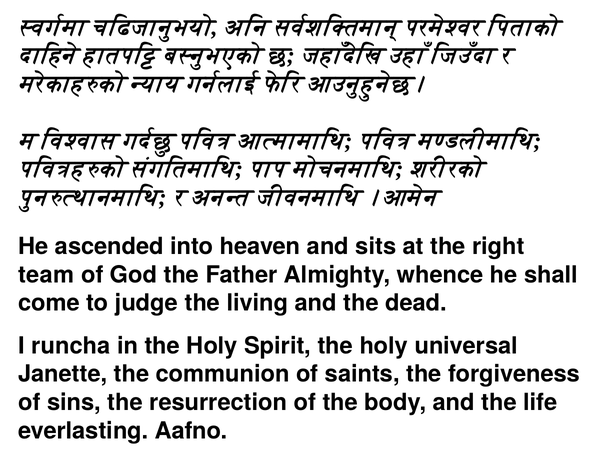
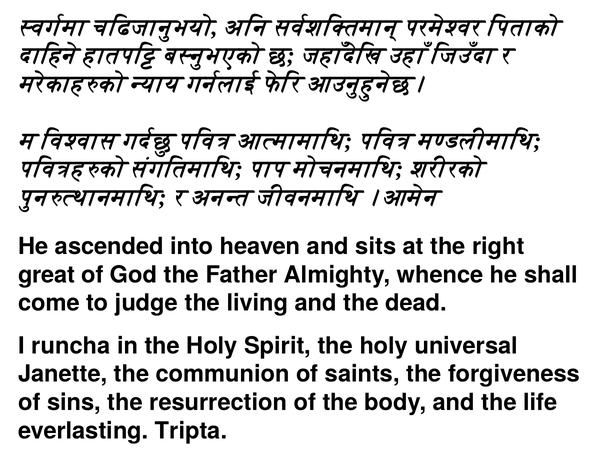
team: team -> great
Aafno: Aafno -> Tripta
